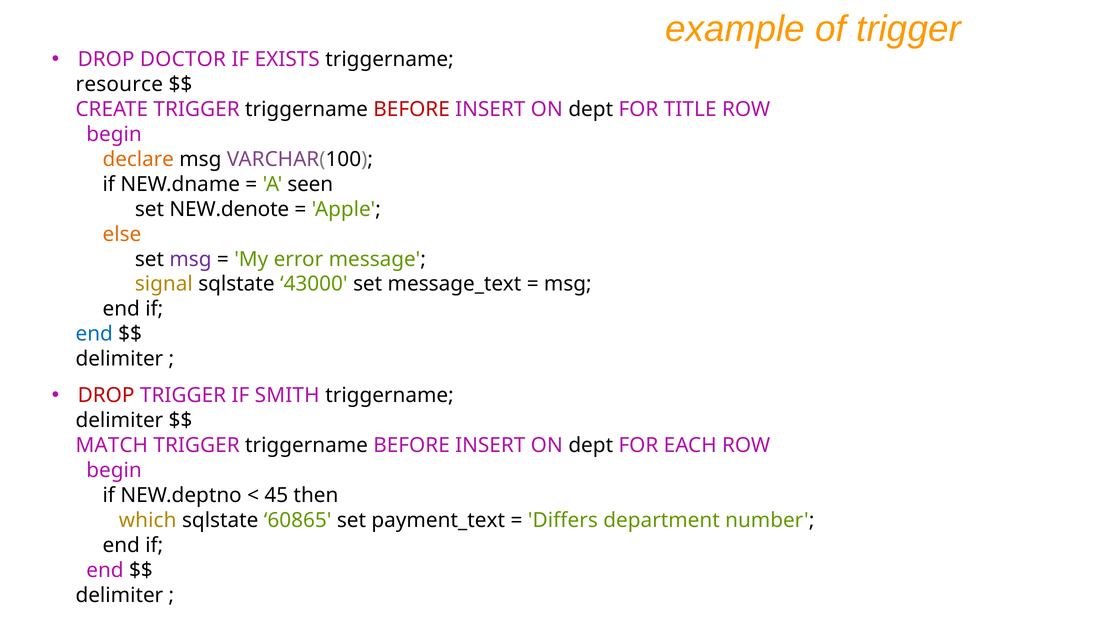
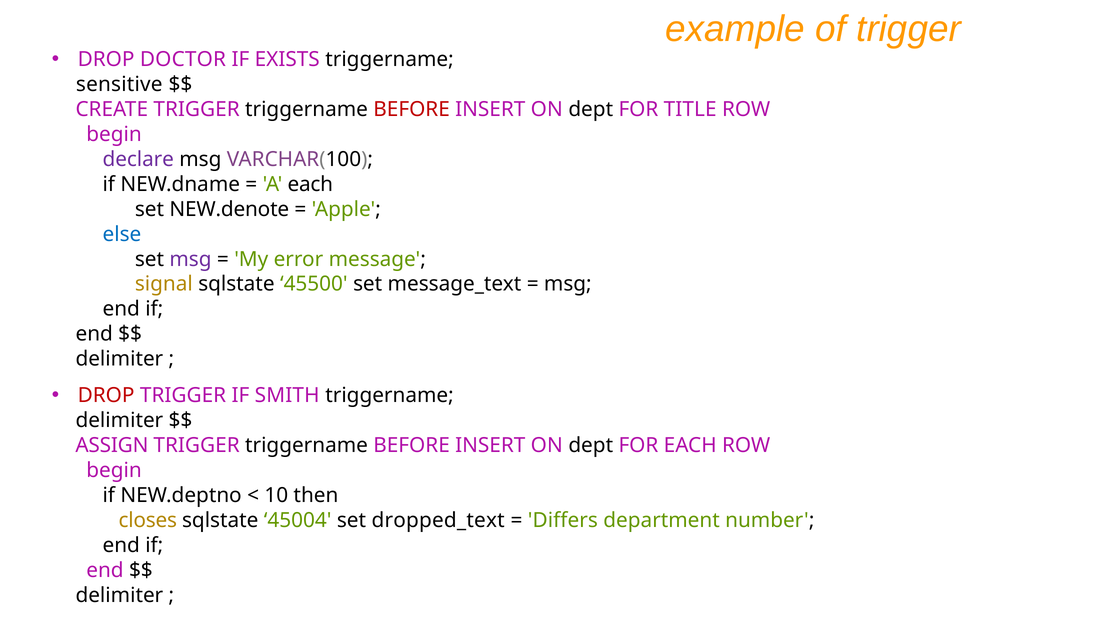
resource: resource -> sensitive
declare colour: orange -> purple
A seen: seen -> each
else colour: orange -> blue
43000: 43000 -> 45500
end at (94, 334) colour: blue -> black
MATCH: MATCH -> ASSIGN
45: 45 -> 10
which: which -> closes
60865: 60865 -> 45004
payment_text: payment_text -> dropped_text
